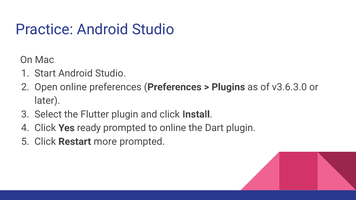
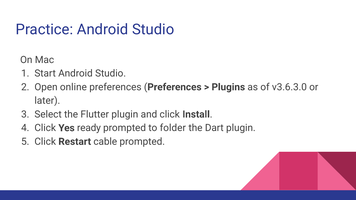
to online: online -> folder
more: more -> cable
